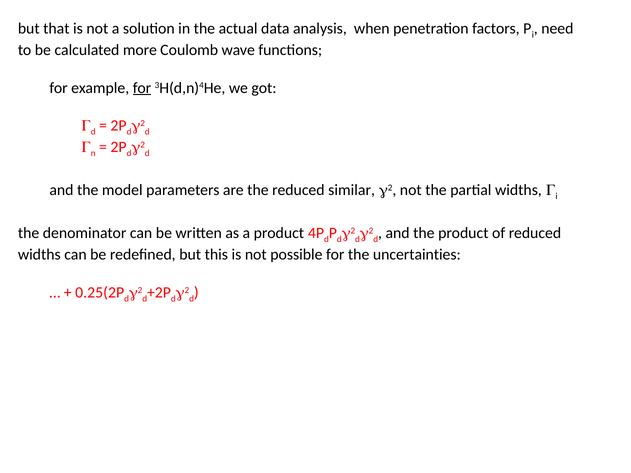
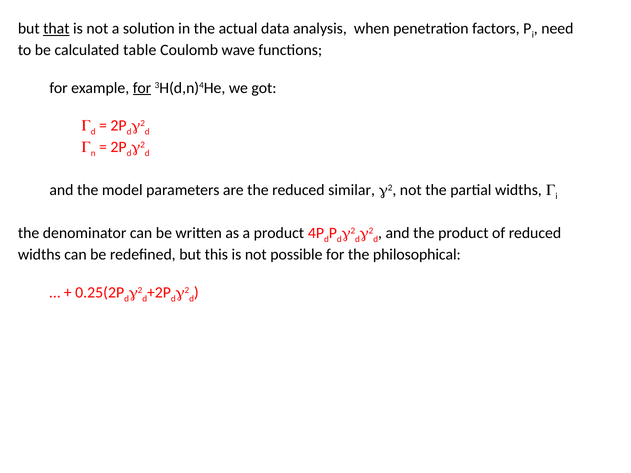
that underline: none -> present
more: more -> table
uncertainties: uncertainties -> philosophical
